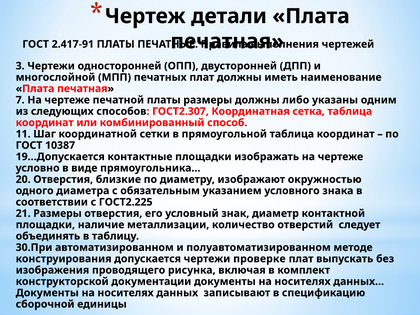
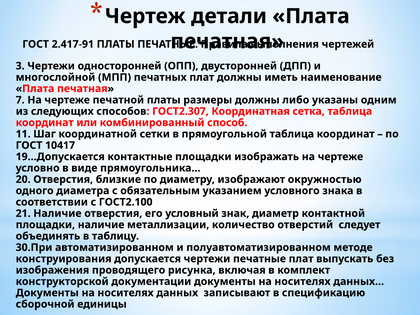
10387: 10387 -> 10417
ГОСТ2.225: ГОСТ2.225 -> ГОСТ2.100
21 Размеры: Размеры -> Наличие
чертежи проверке: проверке -> печатные
